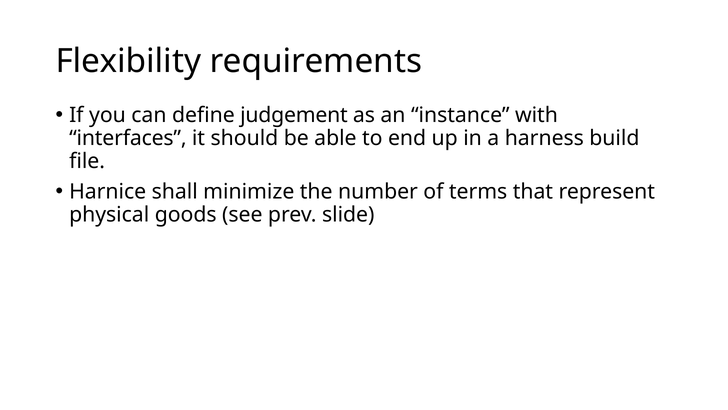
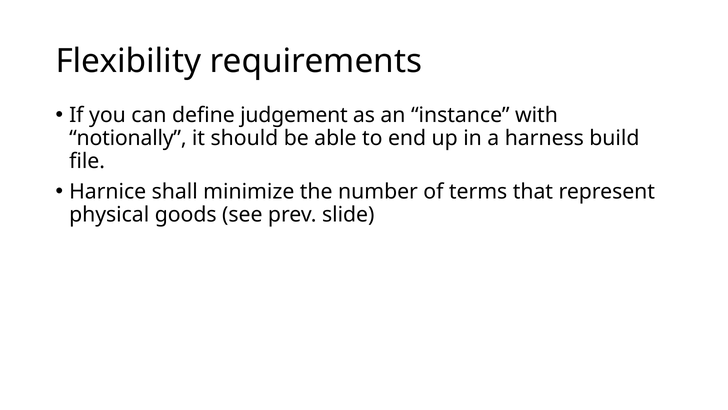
interfaces: interfaces -> notionally
